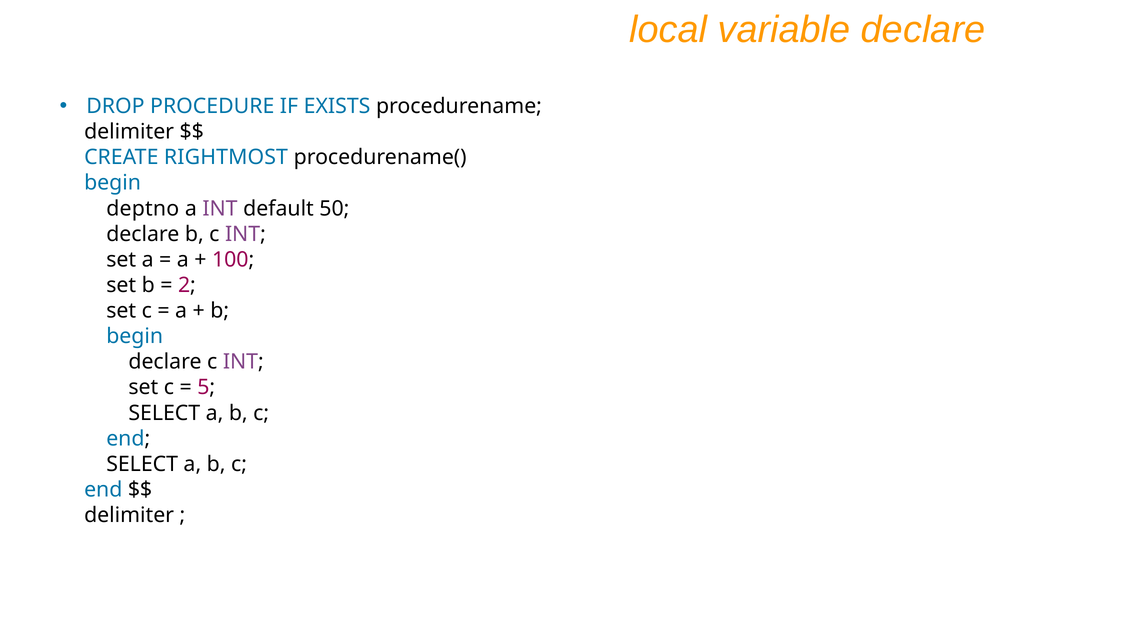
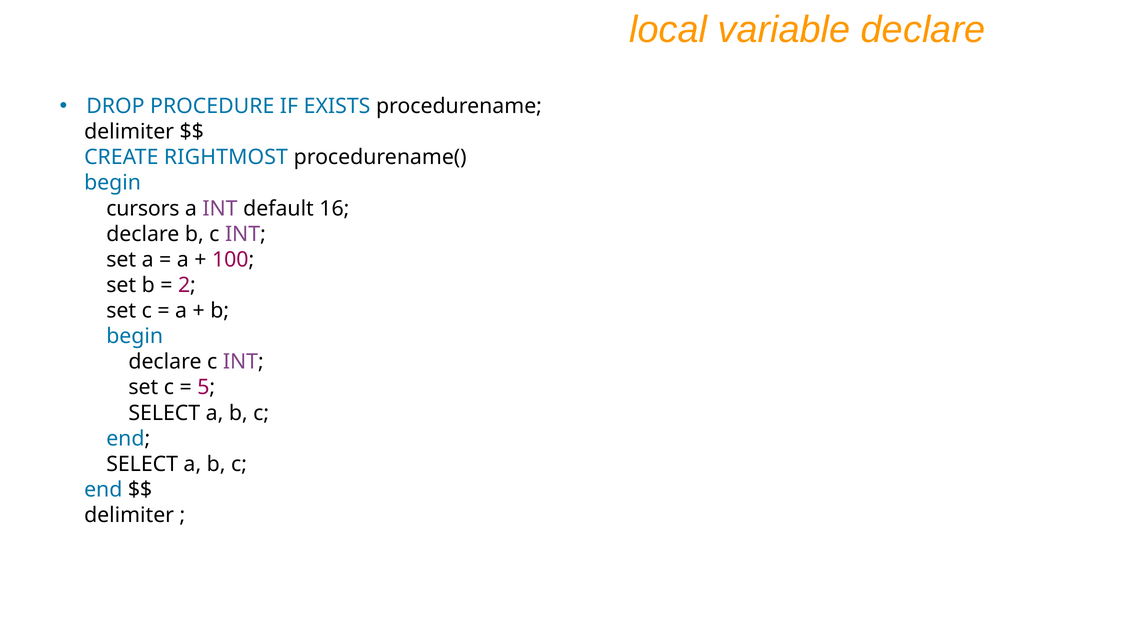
deptno: deptno -> cursors
50: 50 -> 16
